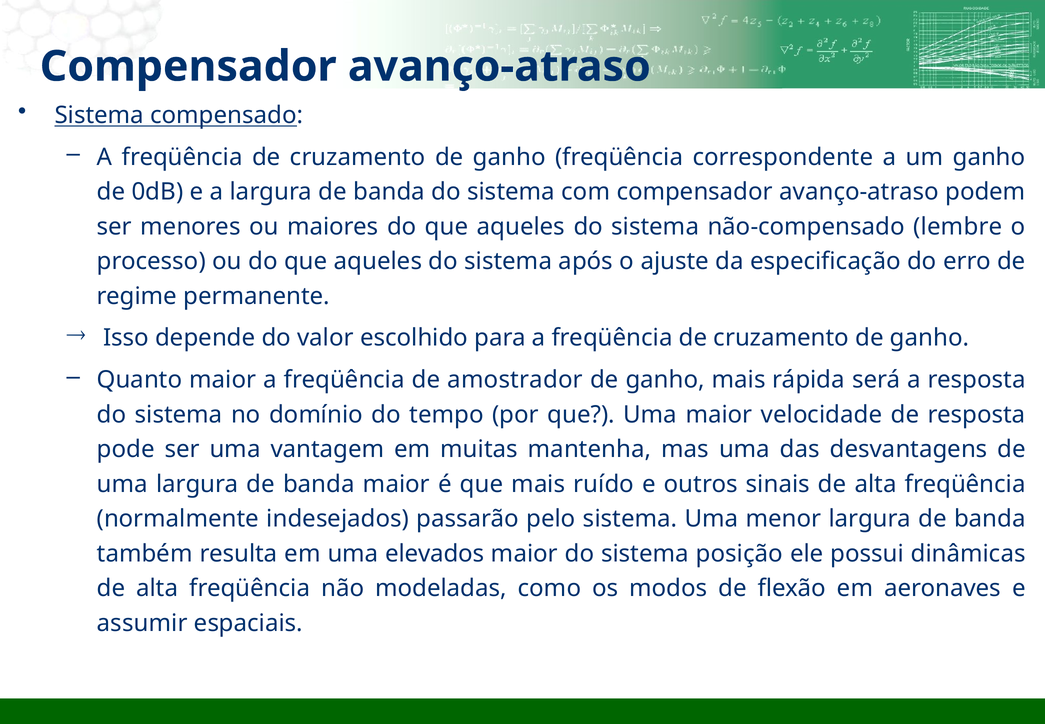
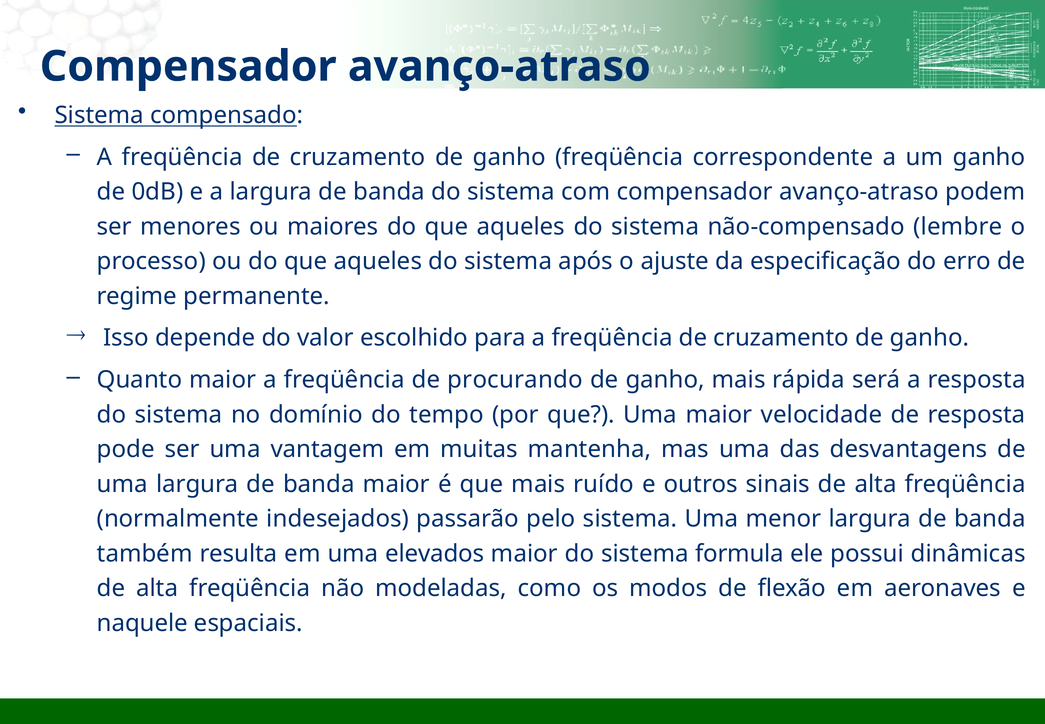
amostrador: amostrador -> procurando
posição: posição -> formula
assumir: assumir -> naquele
